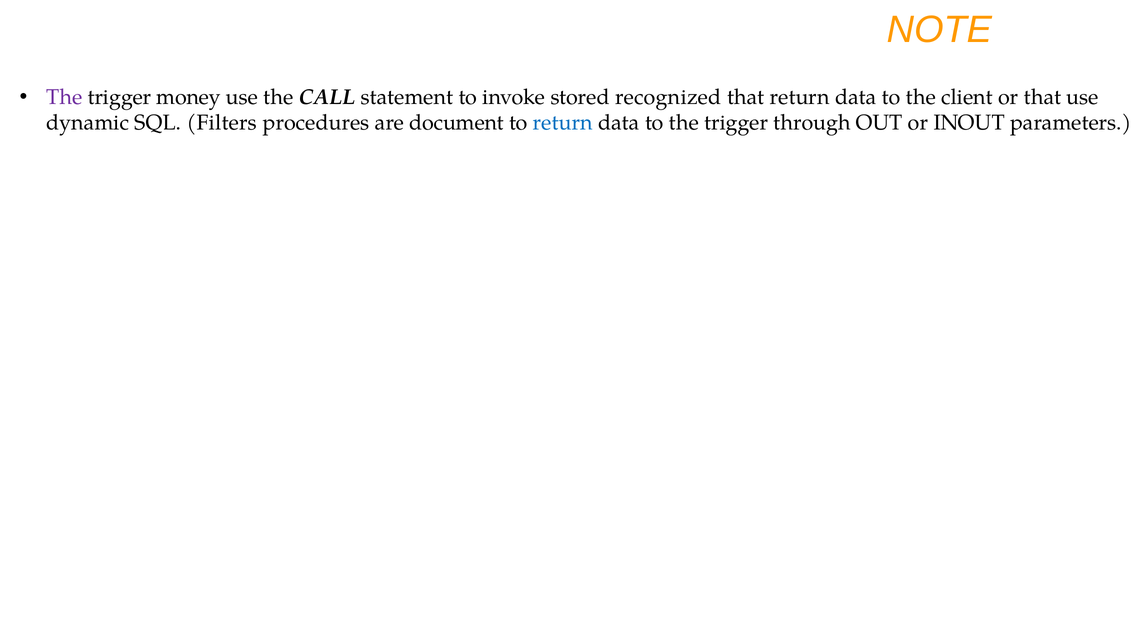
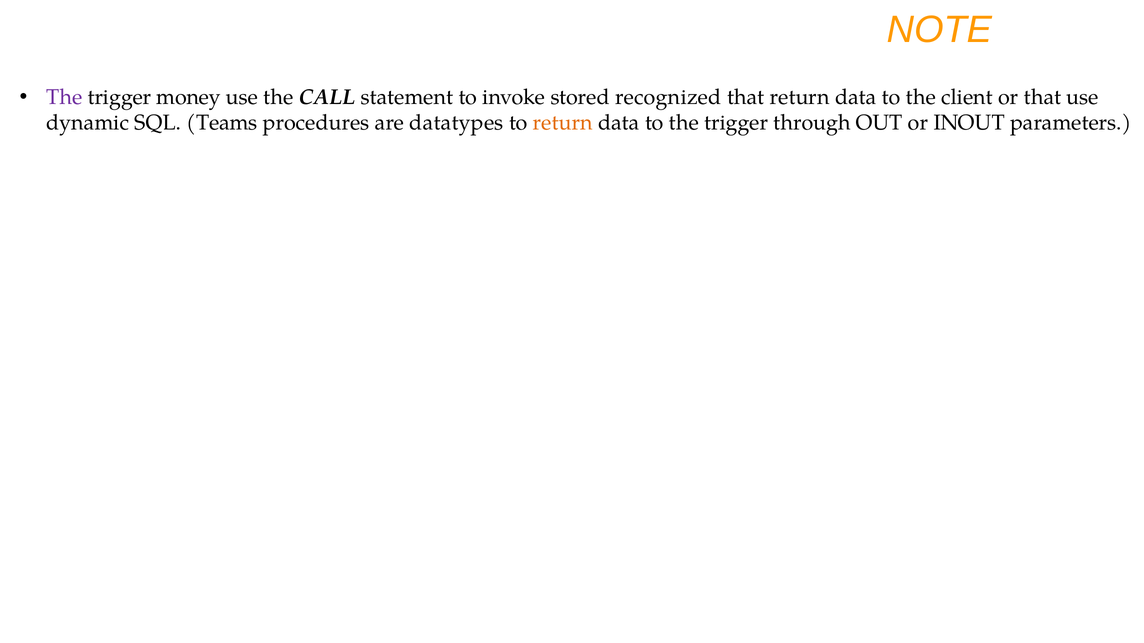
Filters: Filters -> Teams
document: document -> datatypes
return at (563, 123) colour: blue -> orange
